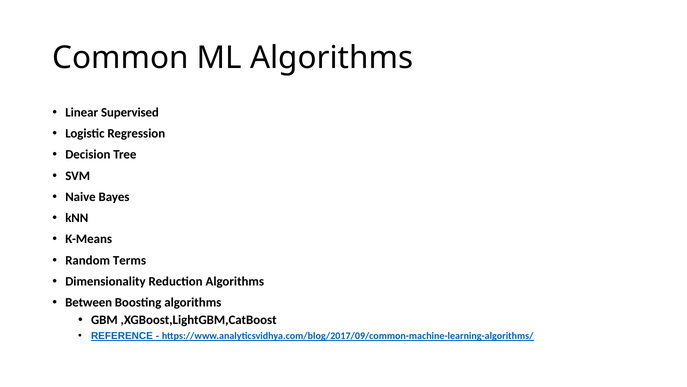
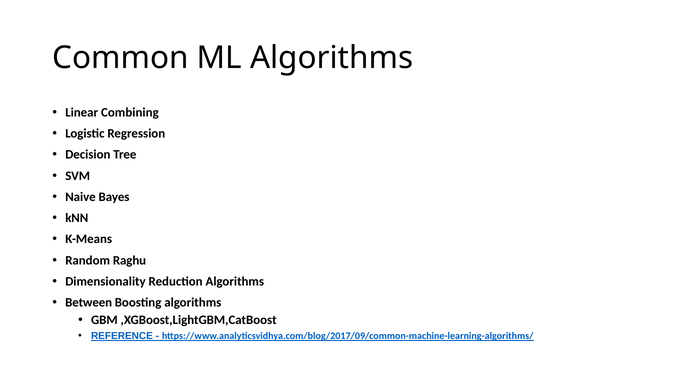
Supervised: Supervised -> Combining
Terms: Terms -> Raghu
